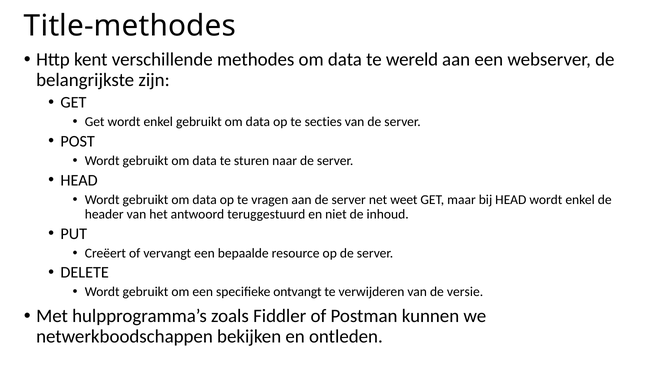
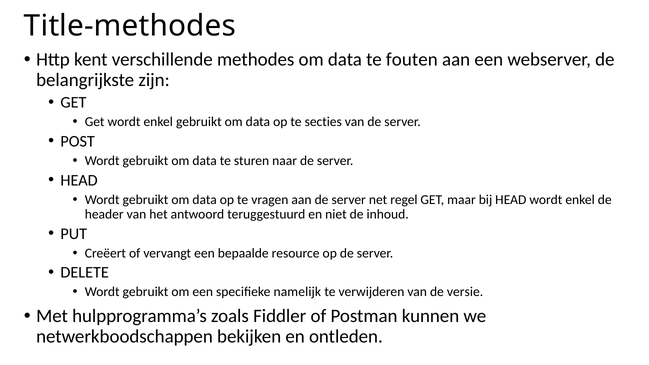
wereld: wereld -> fouten
weet: weet -> regel
ontvangt: ontvangt -> namelijk
